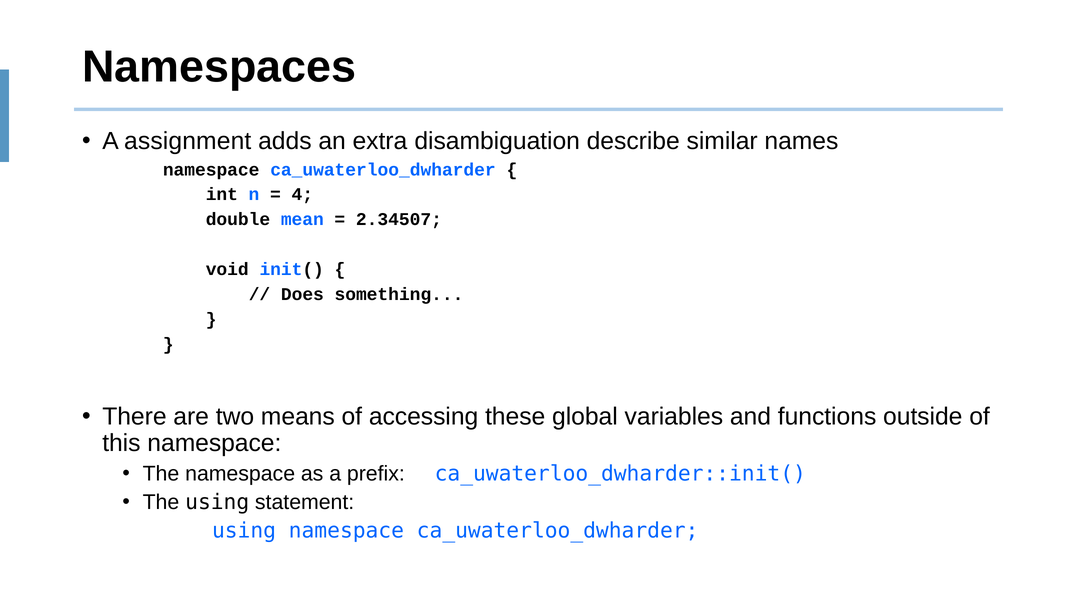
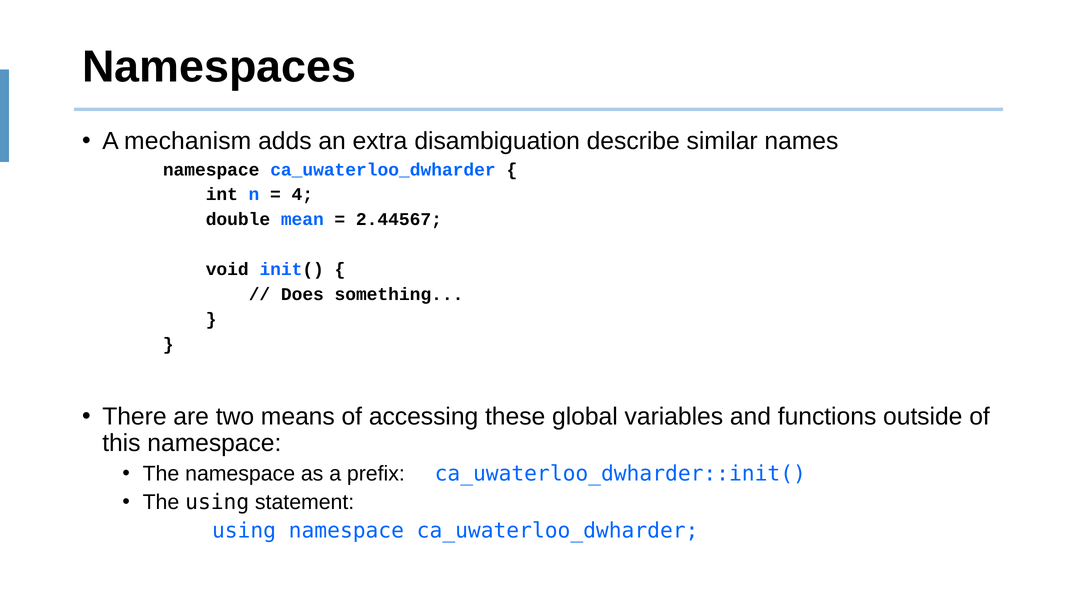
assignment: assignment -> mechanism
2.34507: 2.34507 -> 2.44567
